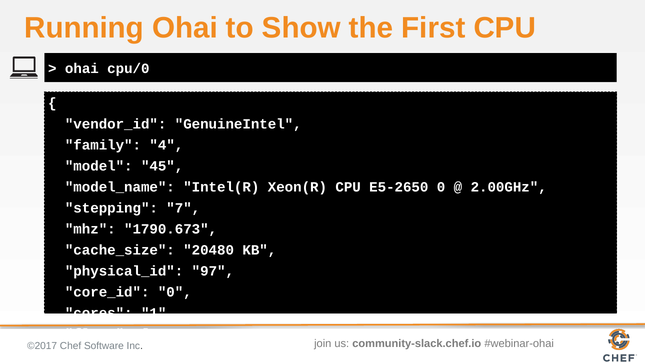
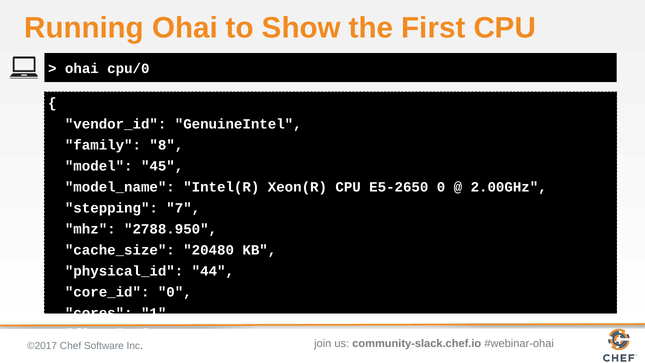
4: 4 -> 8
1790.673: 1790.673 -> 2788.950
97: 97 -> 44
